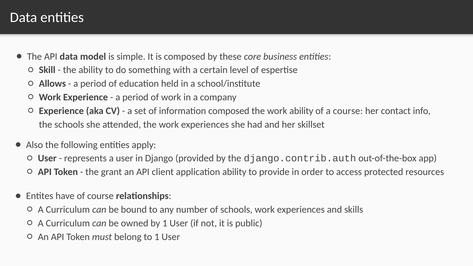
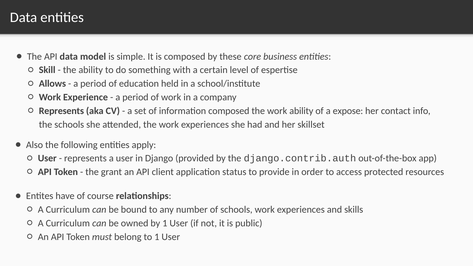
Experience at (61, 111): Experience -> Represents
a course: course -> expose
application ability: ability -> status
